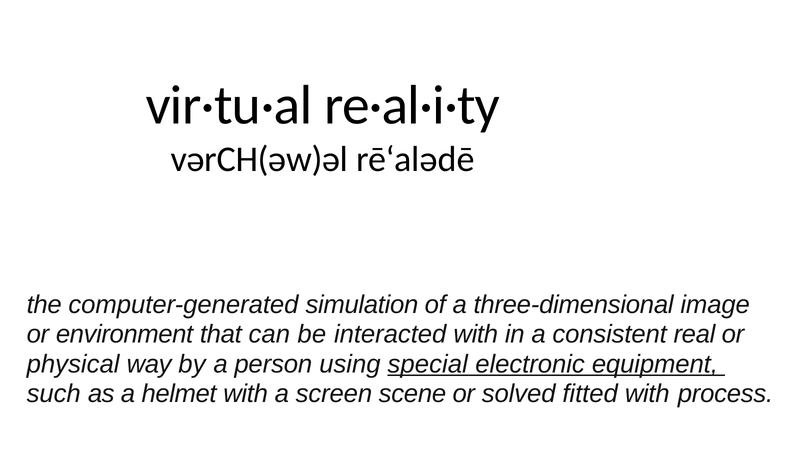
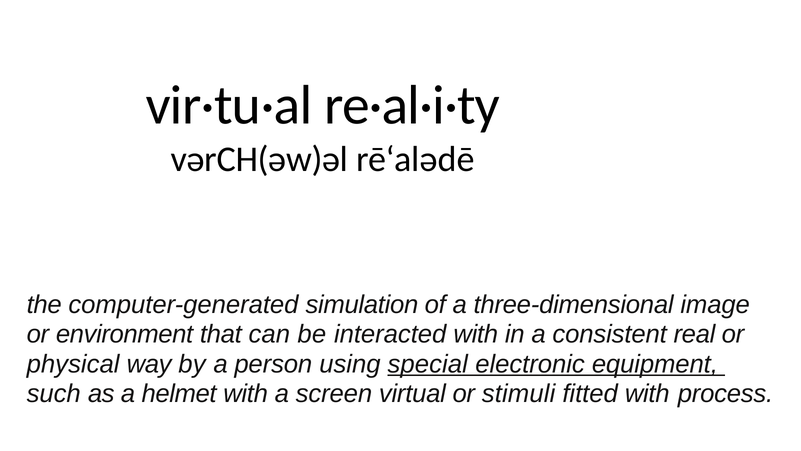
scene: scene -> virtual
solved: solved -> stimuli
